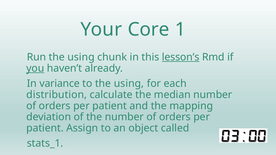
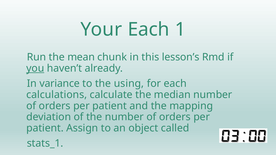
Your Core: Core -> Each
Run the using: using -> mean
lesson’s underline: present -> none
distribution: distribution -> calculations
